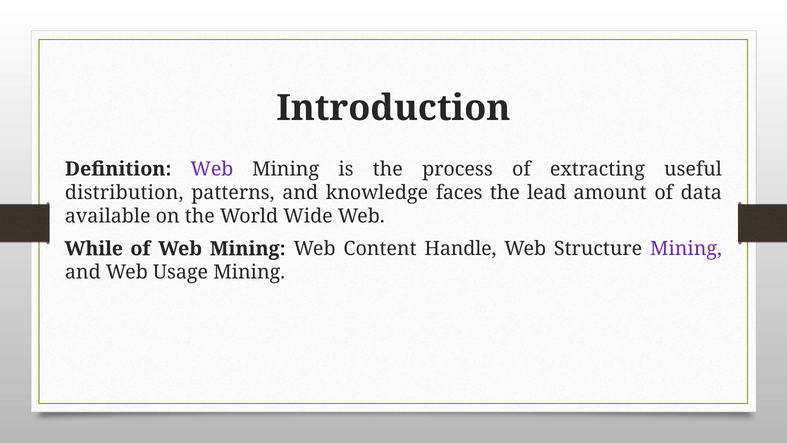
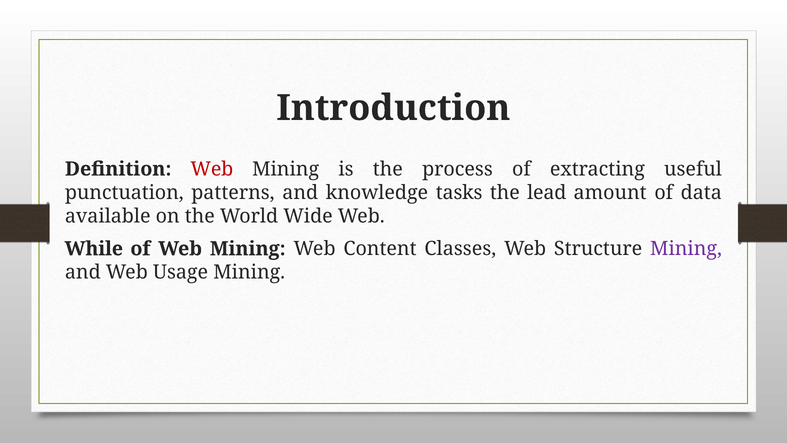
Web at (212, 169) colour: purple -> red
distribution: distribution -> punctuation
faces: faces -> tasks
Handle: Handle -> Classes
